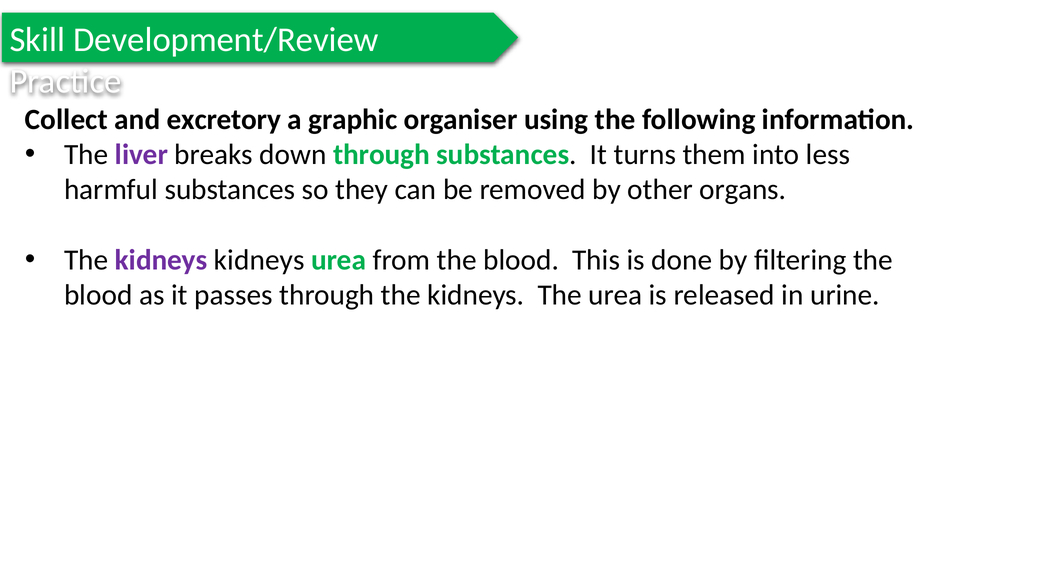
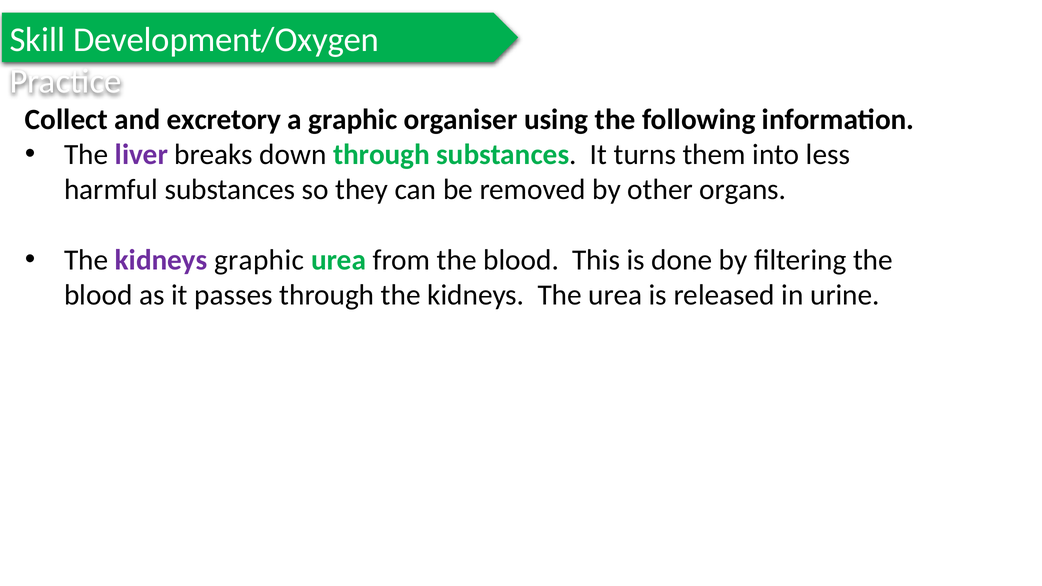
Development/Review: Development/Review -> Development/Oxygen
kidneys kidneys: kidneys -> graphic
